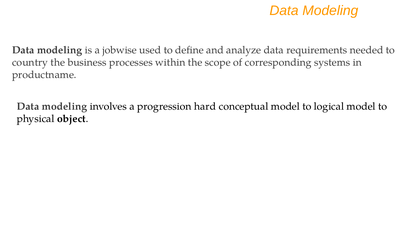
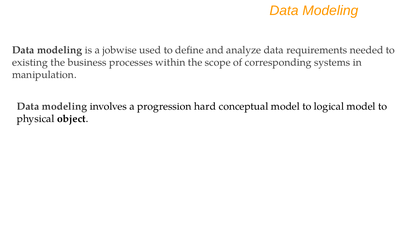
country: country -> existing
productname: productname -> manipulation
